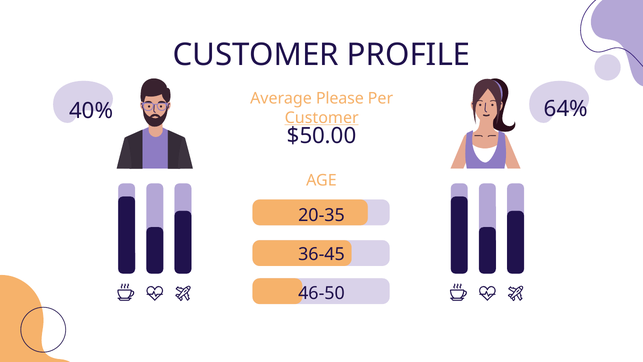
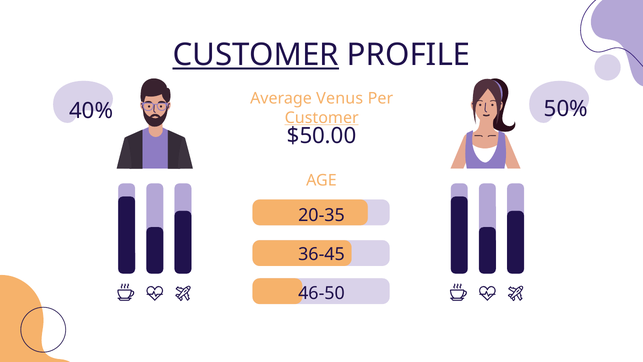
CUSTOMER at (256, 55) underline: none -> present
Please: Please -> Venus
64%: 64% -> 50%
